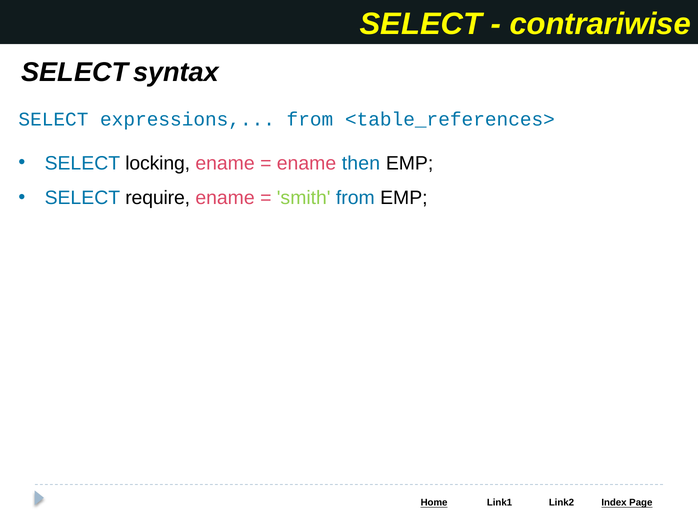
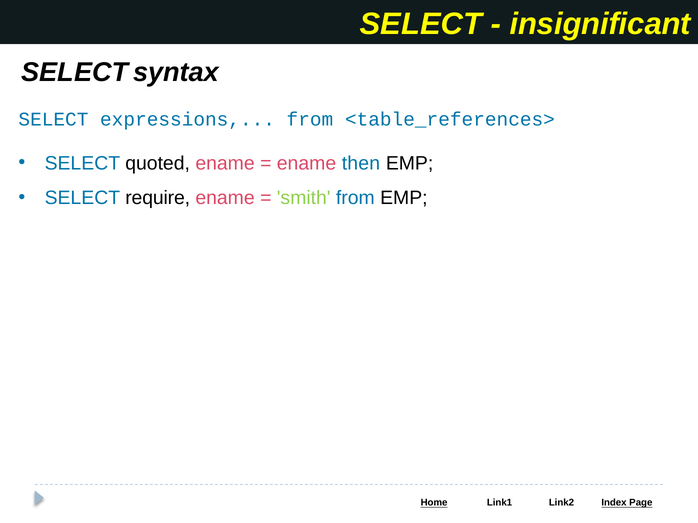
contrariwise: contrariwise -> insignificant
locking: locking -> quoted
